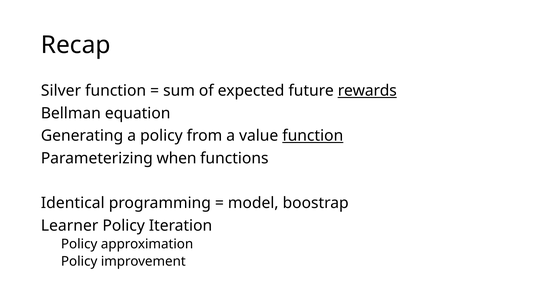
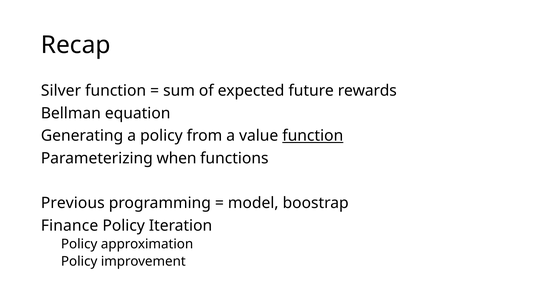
rewards underline: present -> none
Identical: Identical -> Previous
Learner: Learner -> Finance
